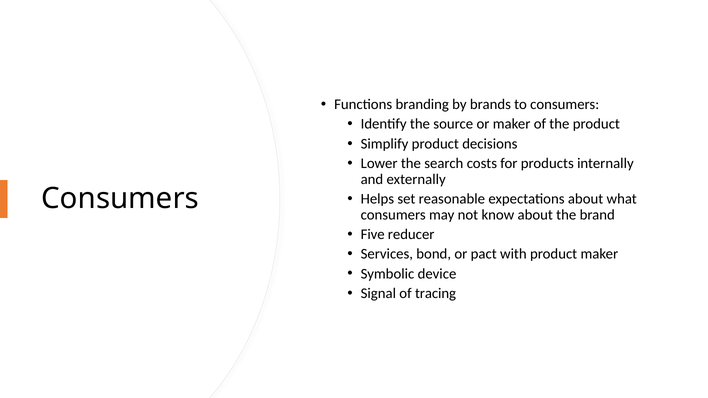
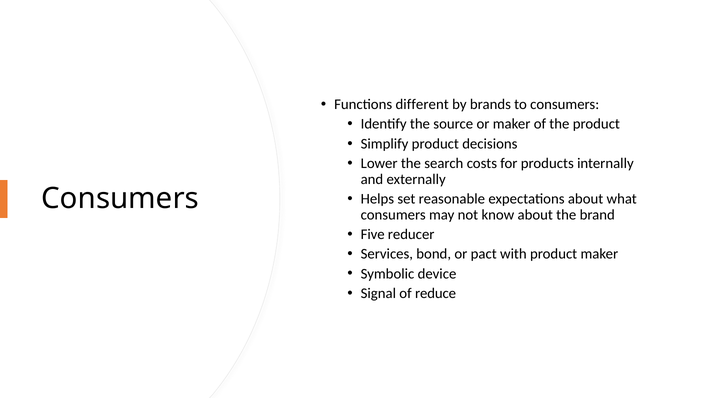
branding: branding -> different
tracing: tracing -> reduce
